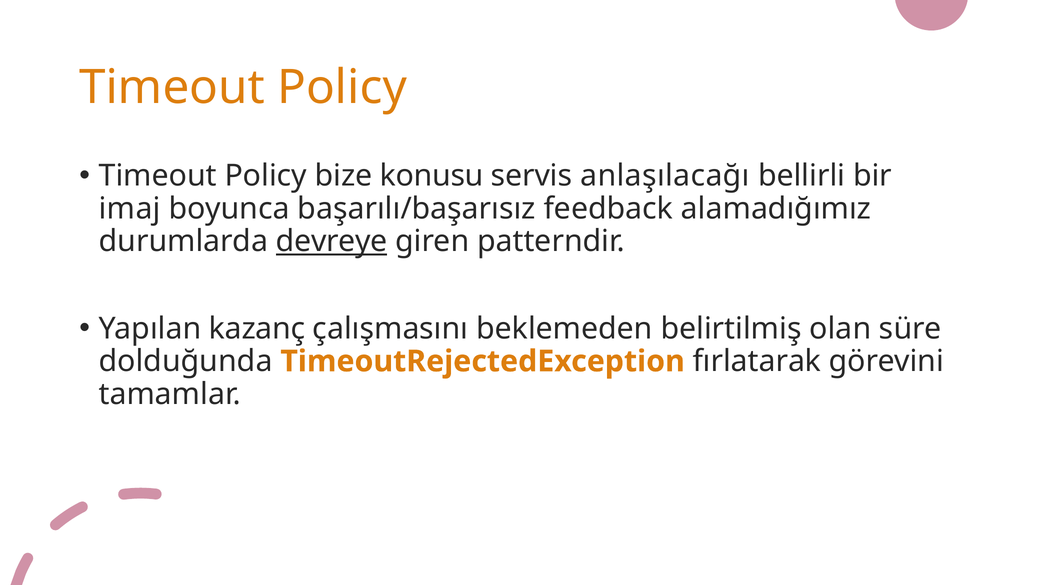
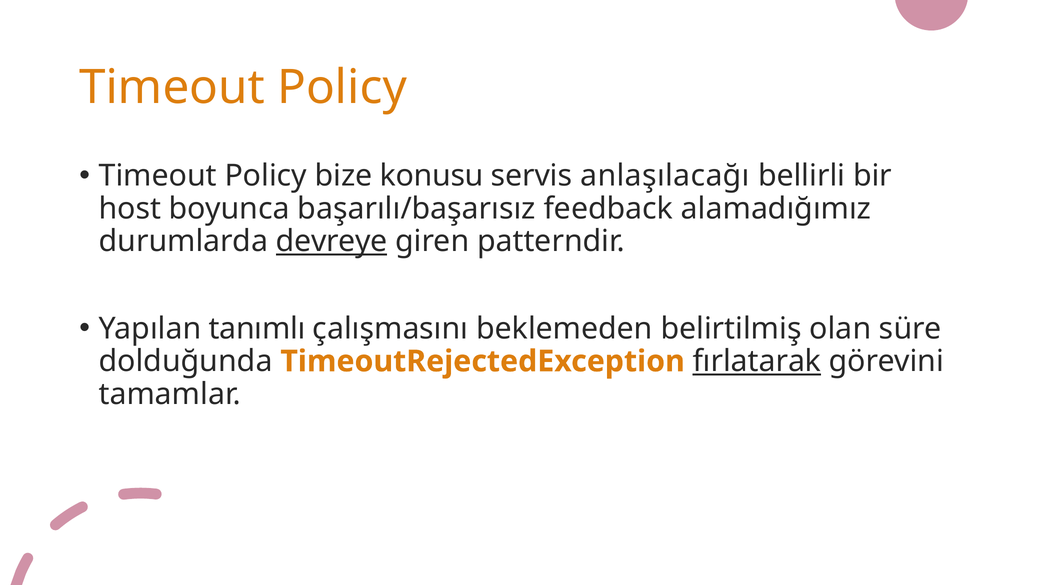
imaj: imaj -> host
kazanç: kazanç -> tanımlı
fırlatarak underline: none -> present
